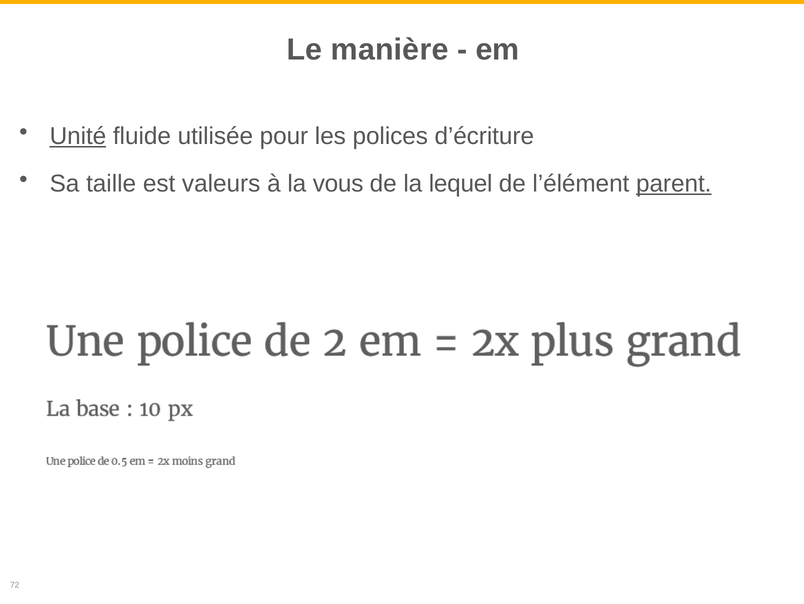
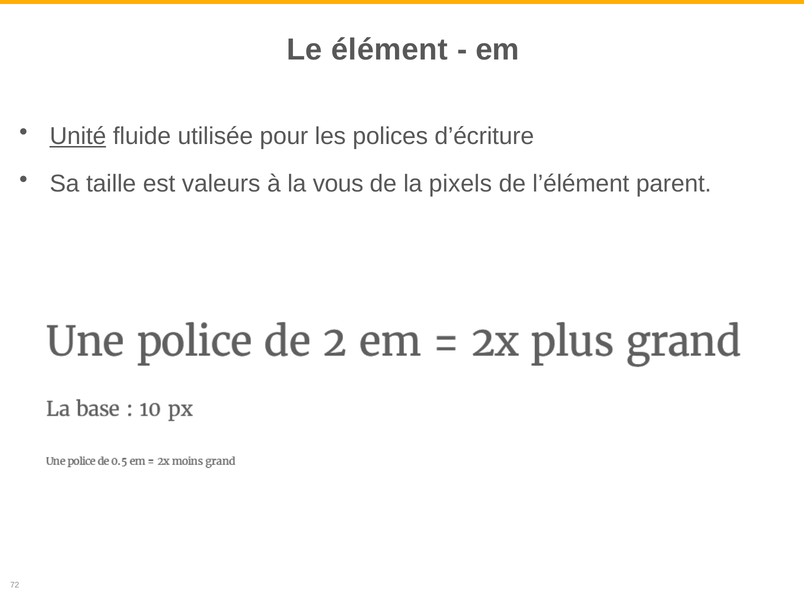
manière: manière -> élément
lequel: lequel -> pixels
parent underline: present -> none
